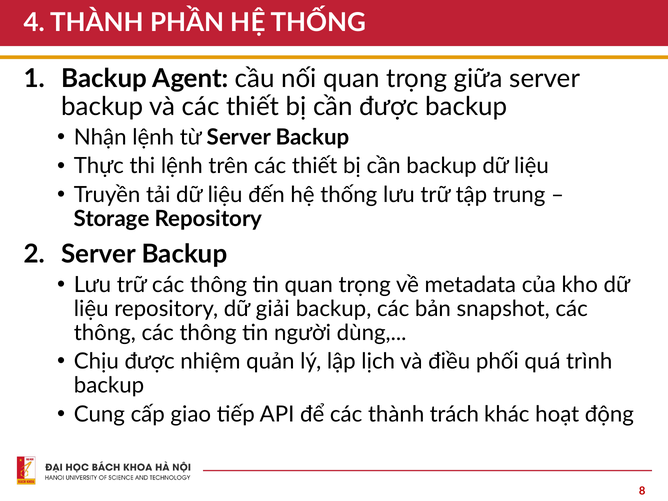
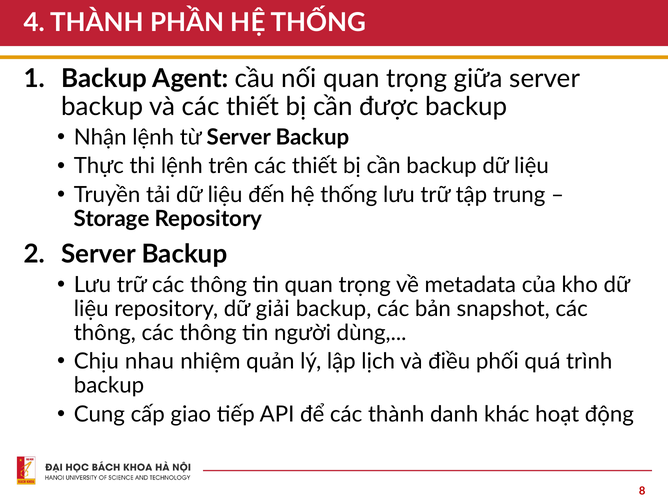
Chịu được: được -> nhau
trách: trách -> danh
